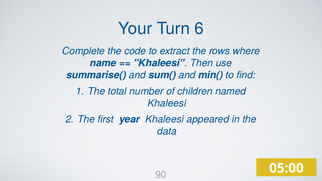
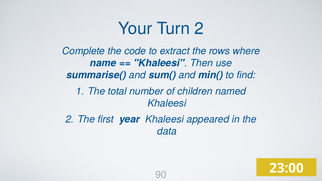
Turn 6: 6 -> 2
05:00: 05:00 -> 23:00
